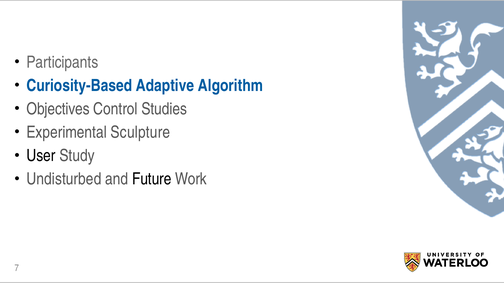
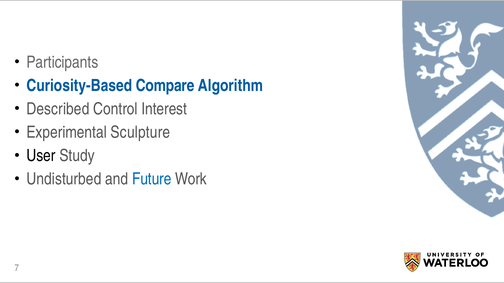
Adaptive: Adaptive -> Compare
Objectives: Objectives -> Described
Studies: Studies -> Interest
Future colour: black -> blue
